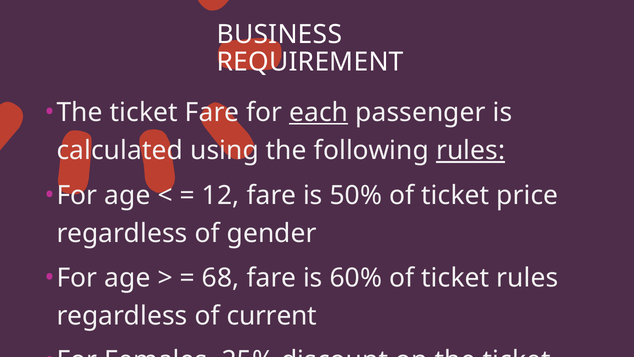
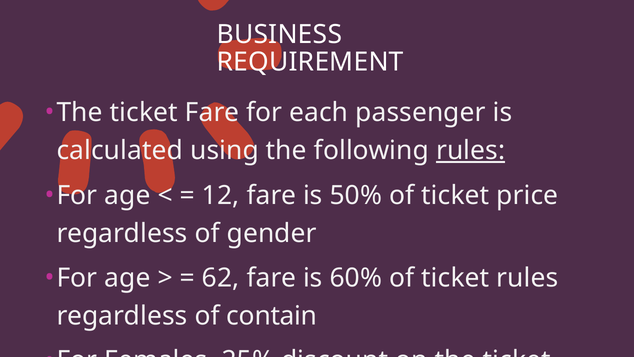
each underline: present -> none
68: 68 -> 62
current: current -> contain
